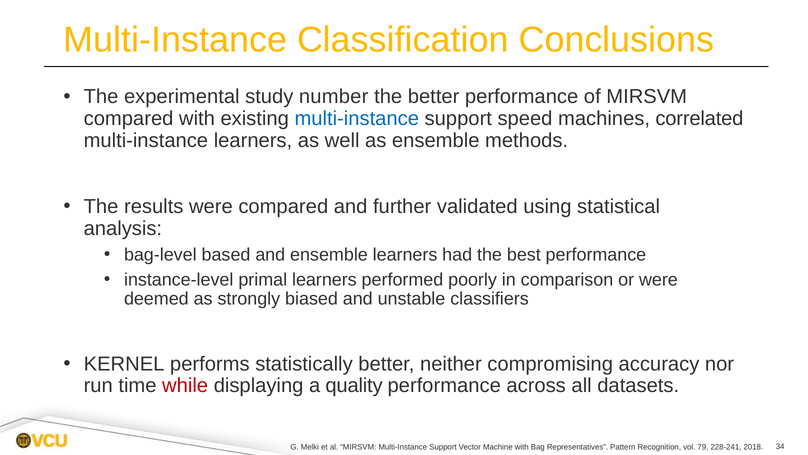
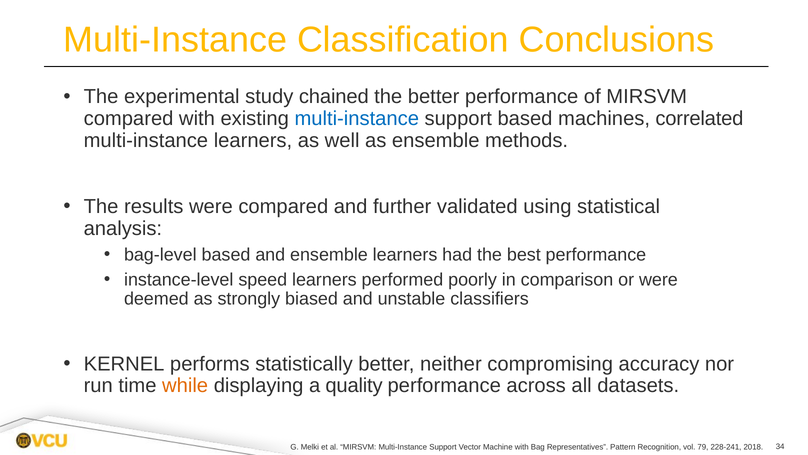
number: number -> chained
support speed: speed -> based
primal: primal -> speed
while colour: red -> orange
